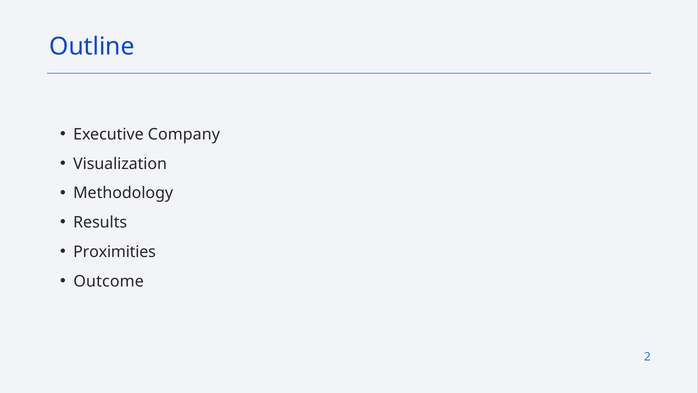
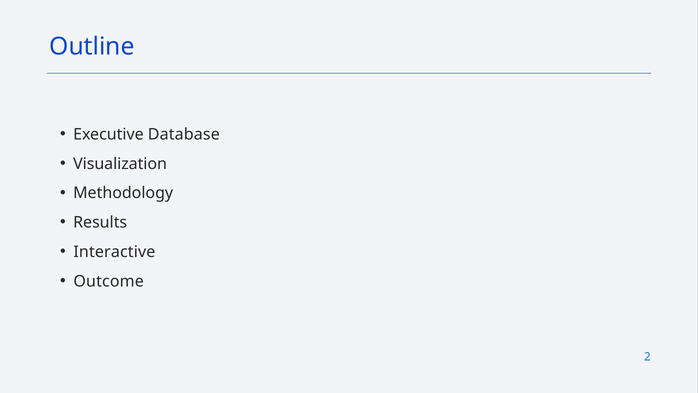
Company: Company -> Database
Proximities: Proximities -> Interactive
